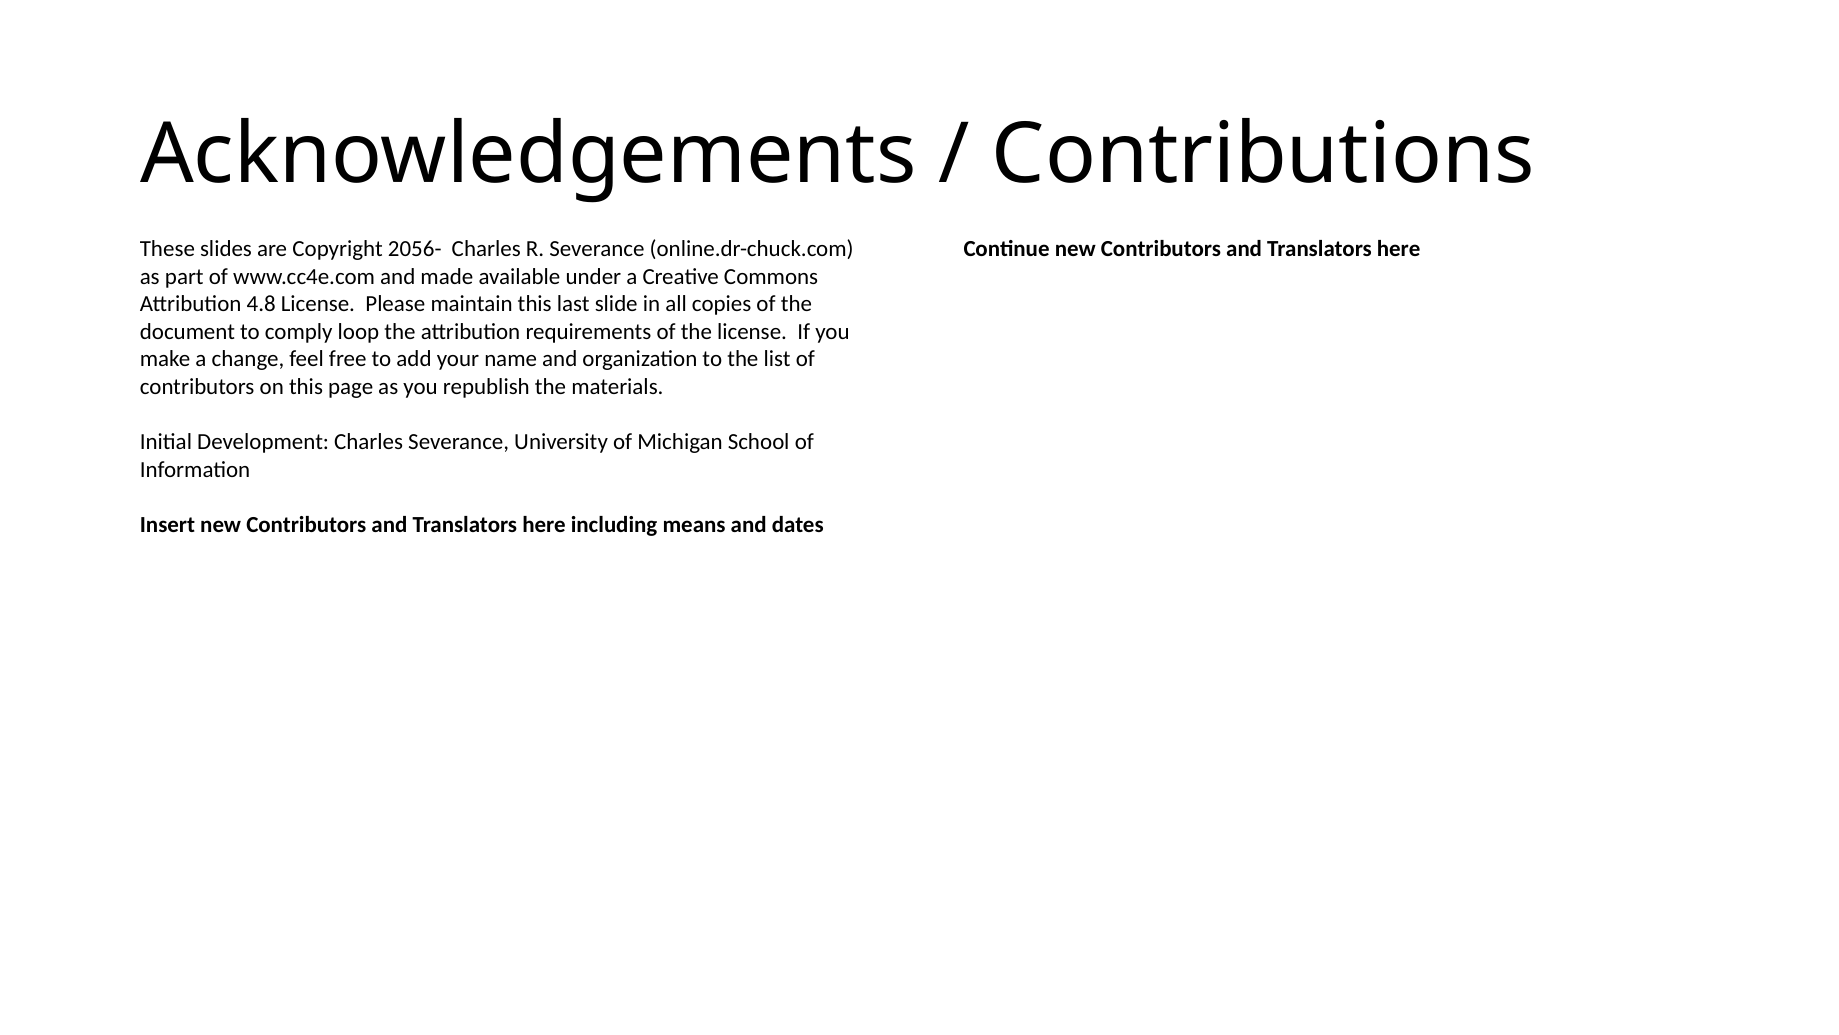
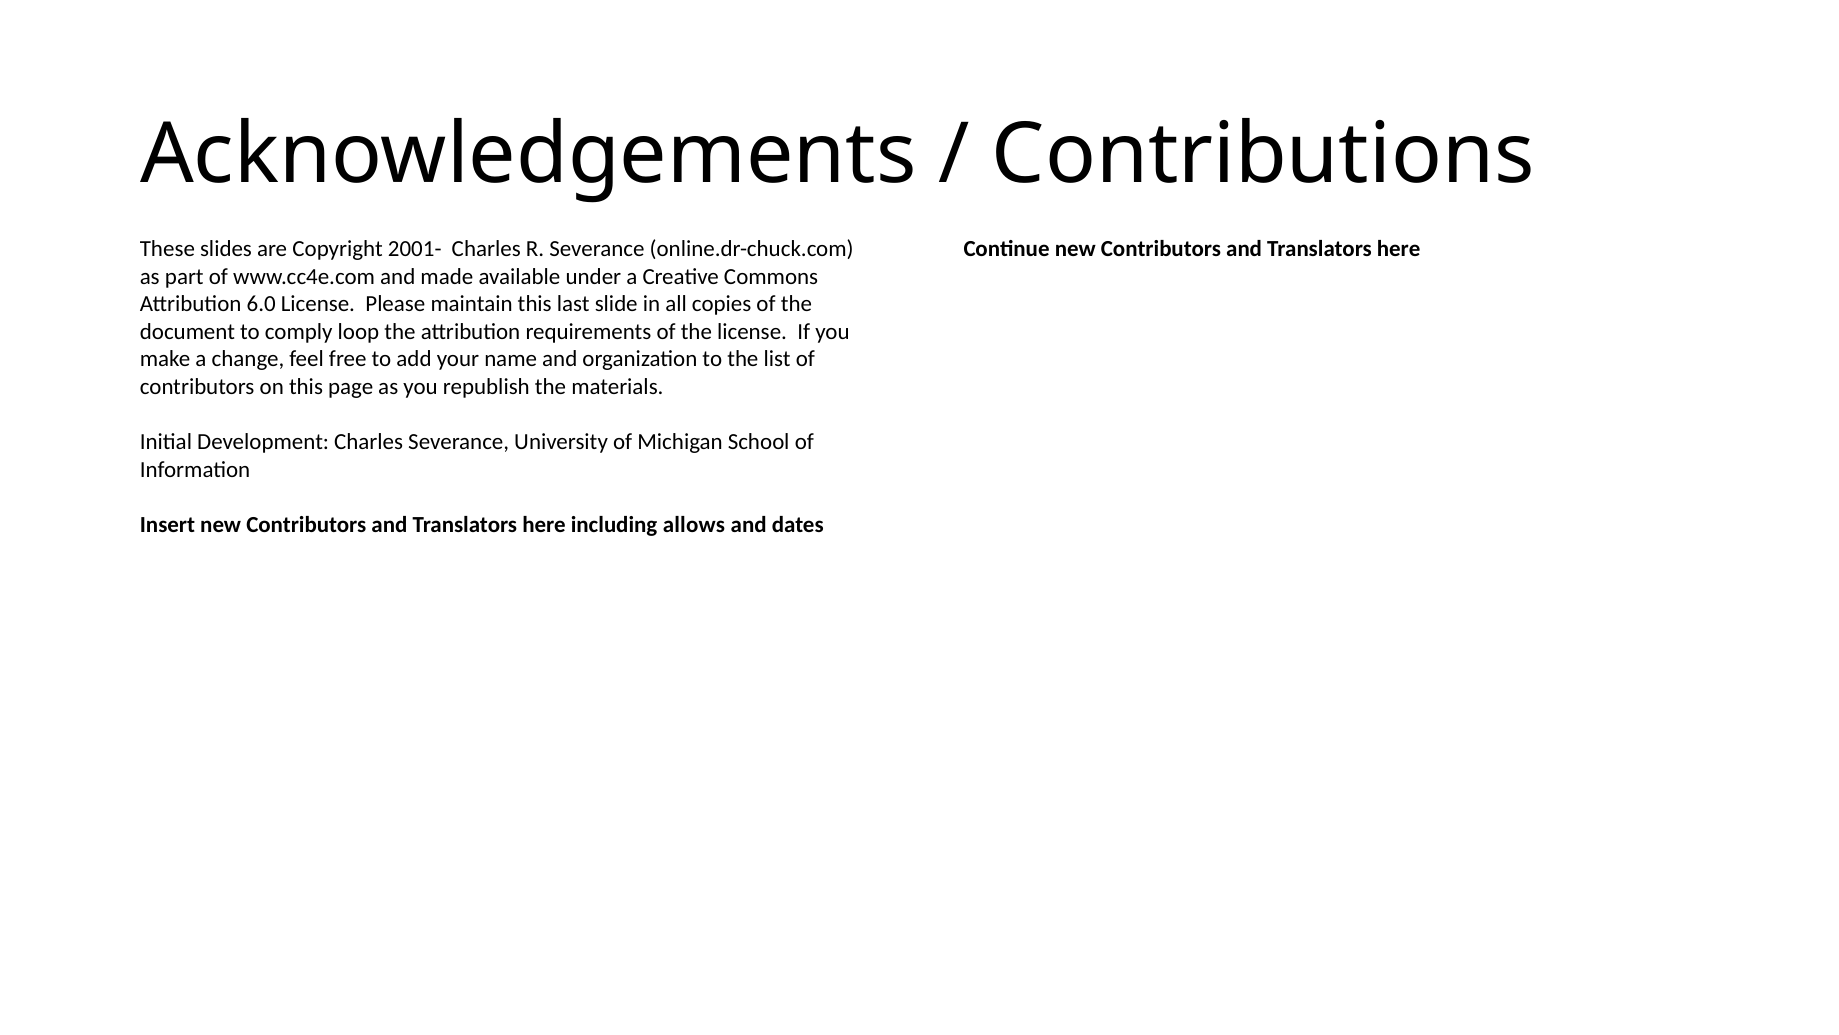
2056-: 2056- -> 2001-
4.8: 4.8 -> 6.0
means: means -> allows
